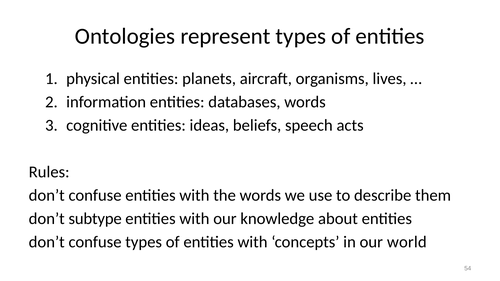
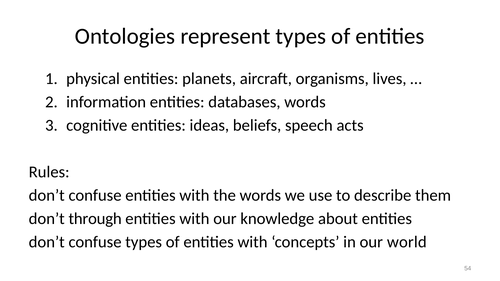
subtype: subtype -> through
